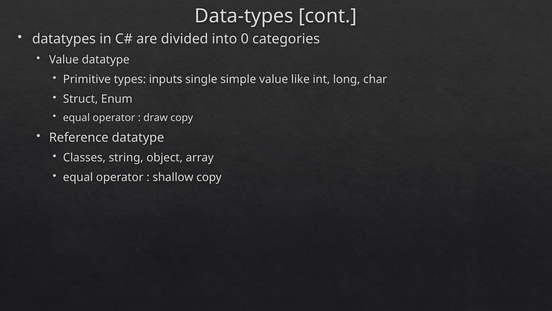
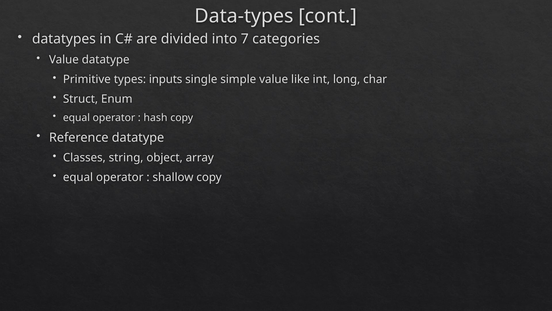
0: 0 -> 7
draw: draw -> hash
